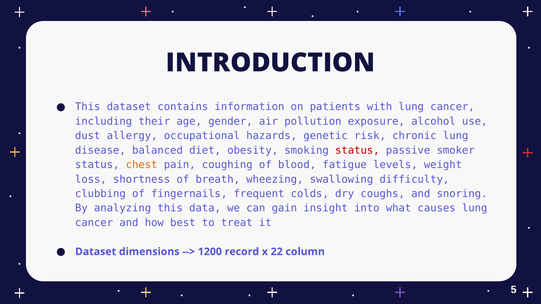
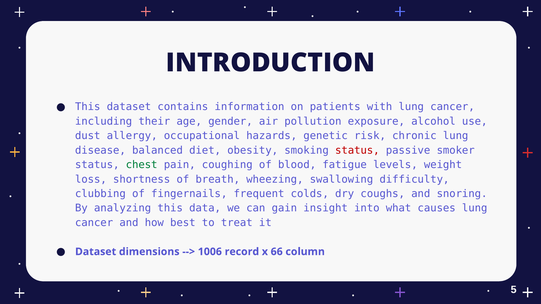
chest colour: orange -> green
1200: 1200 -> 1006
22: 22 -> 66
